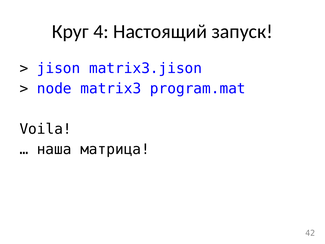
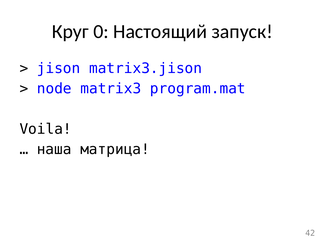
4: 4 -> 0
